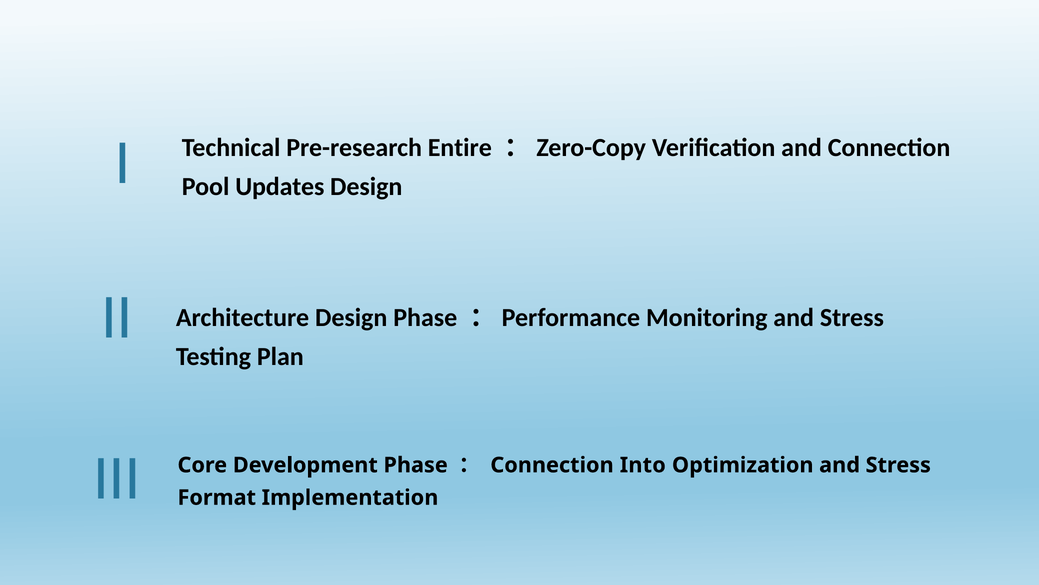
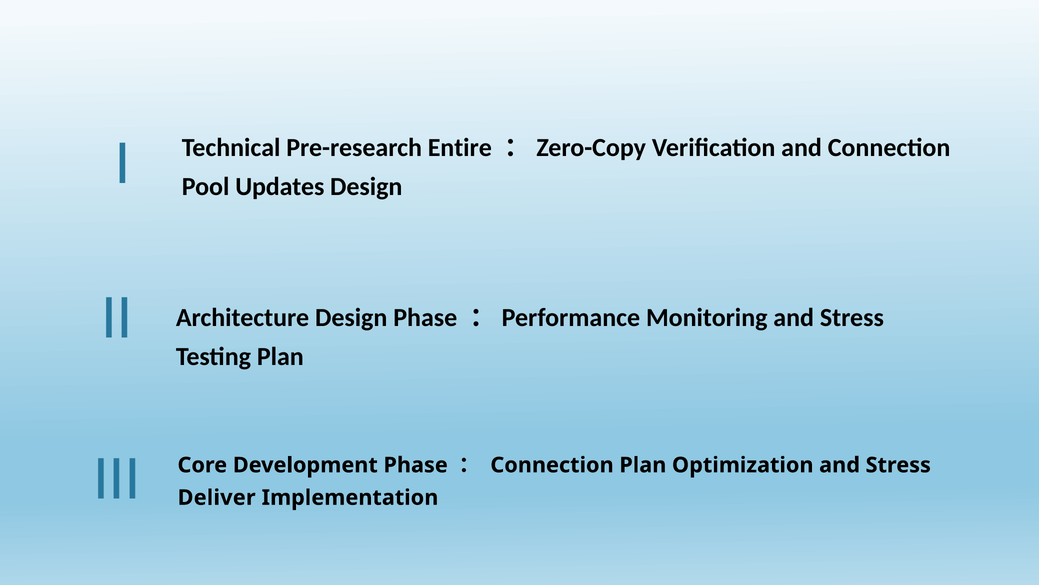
Connection Into: Into -> Plan
Format: Format -> Deliver
